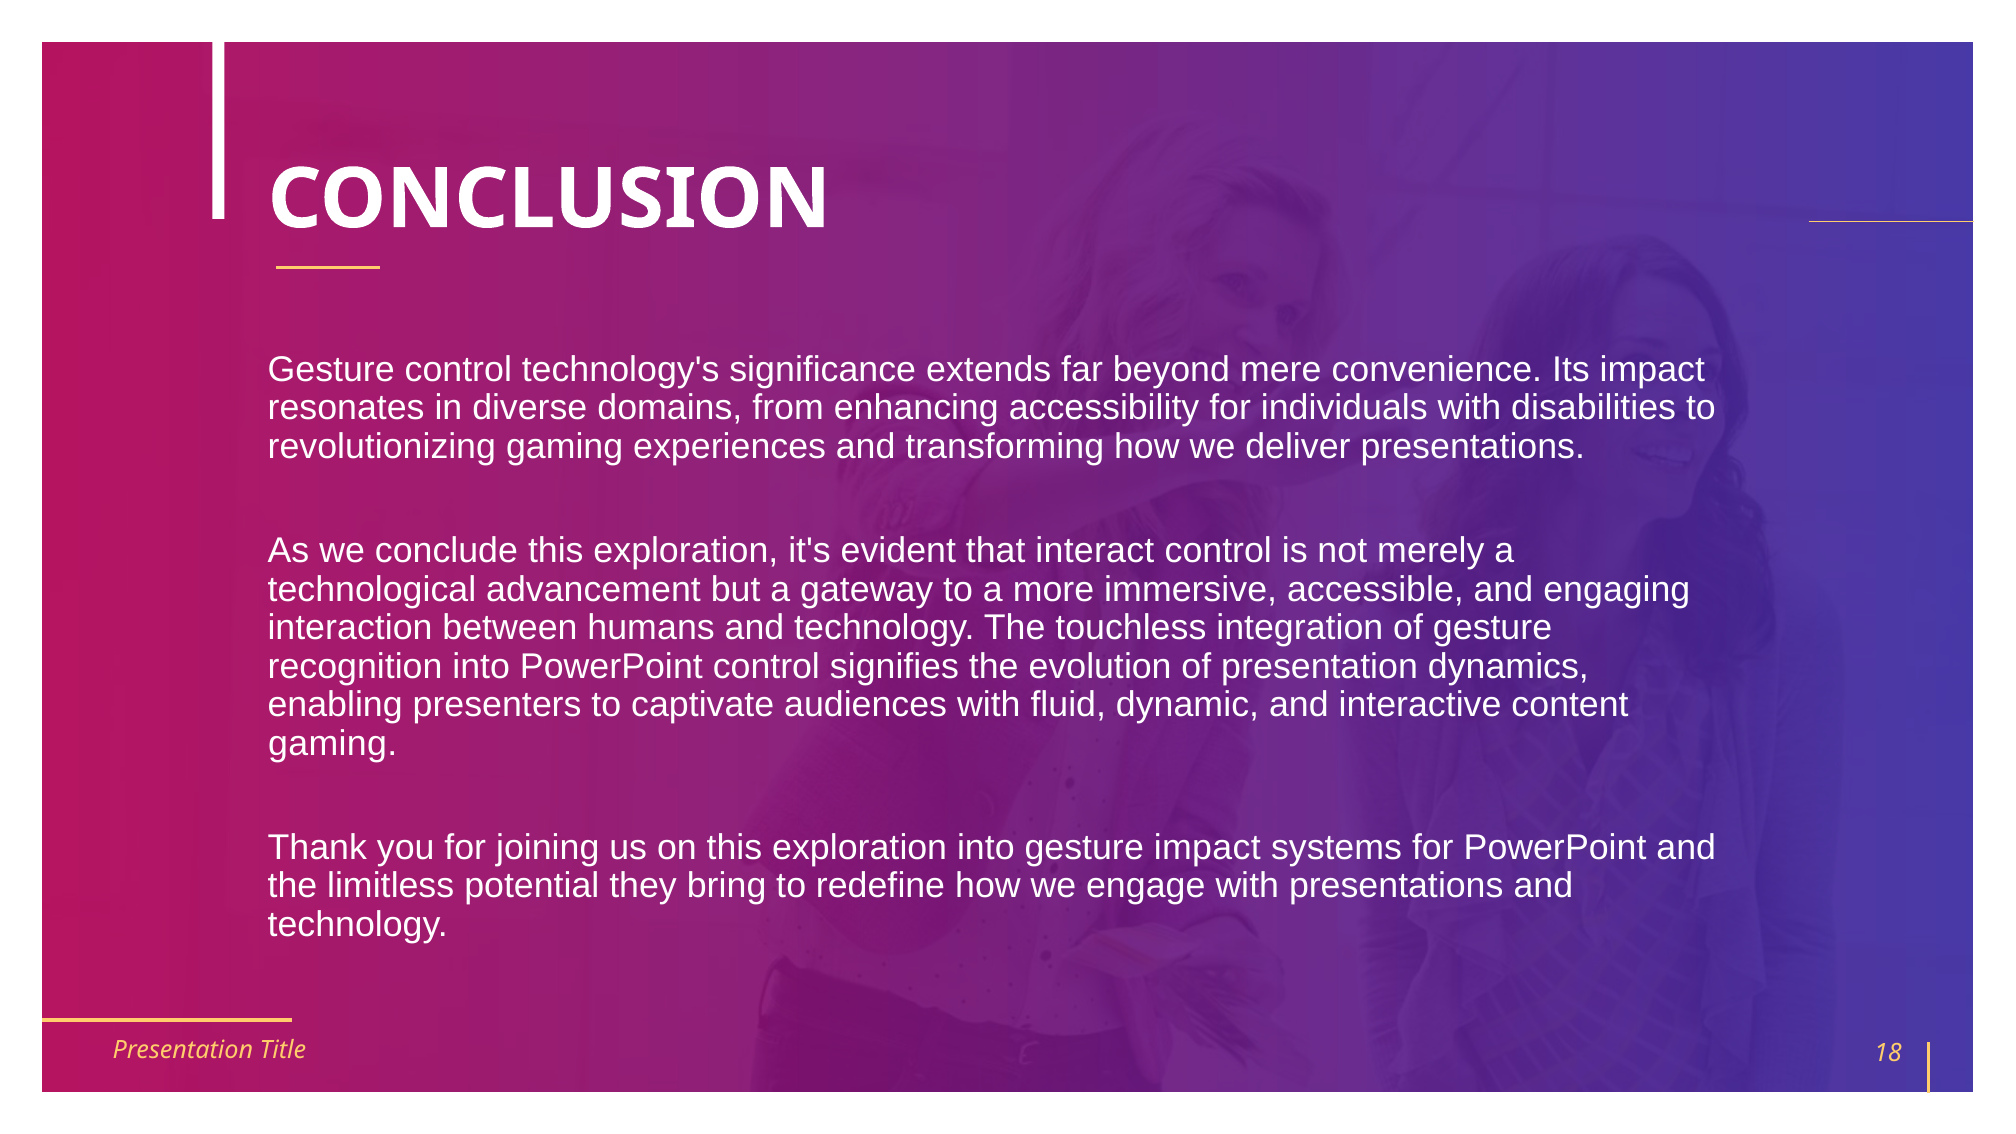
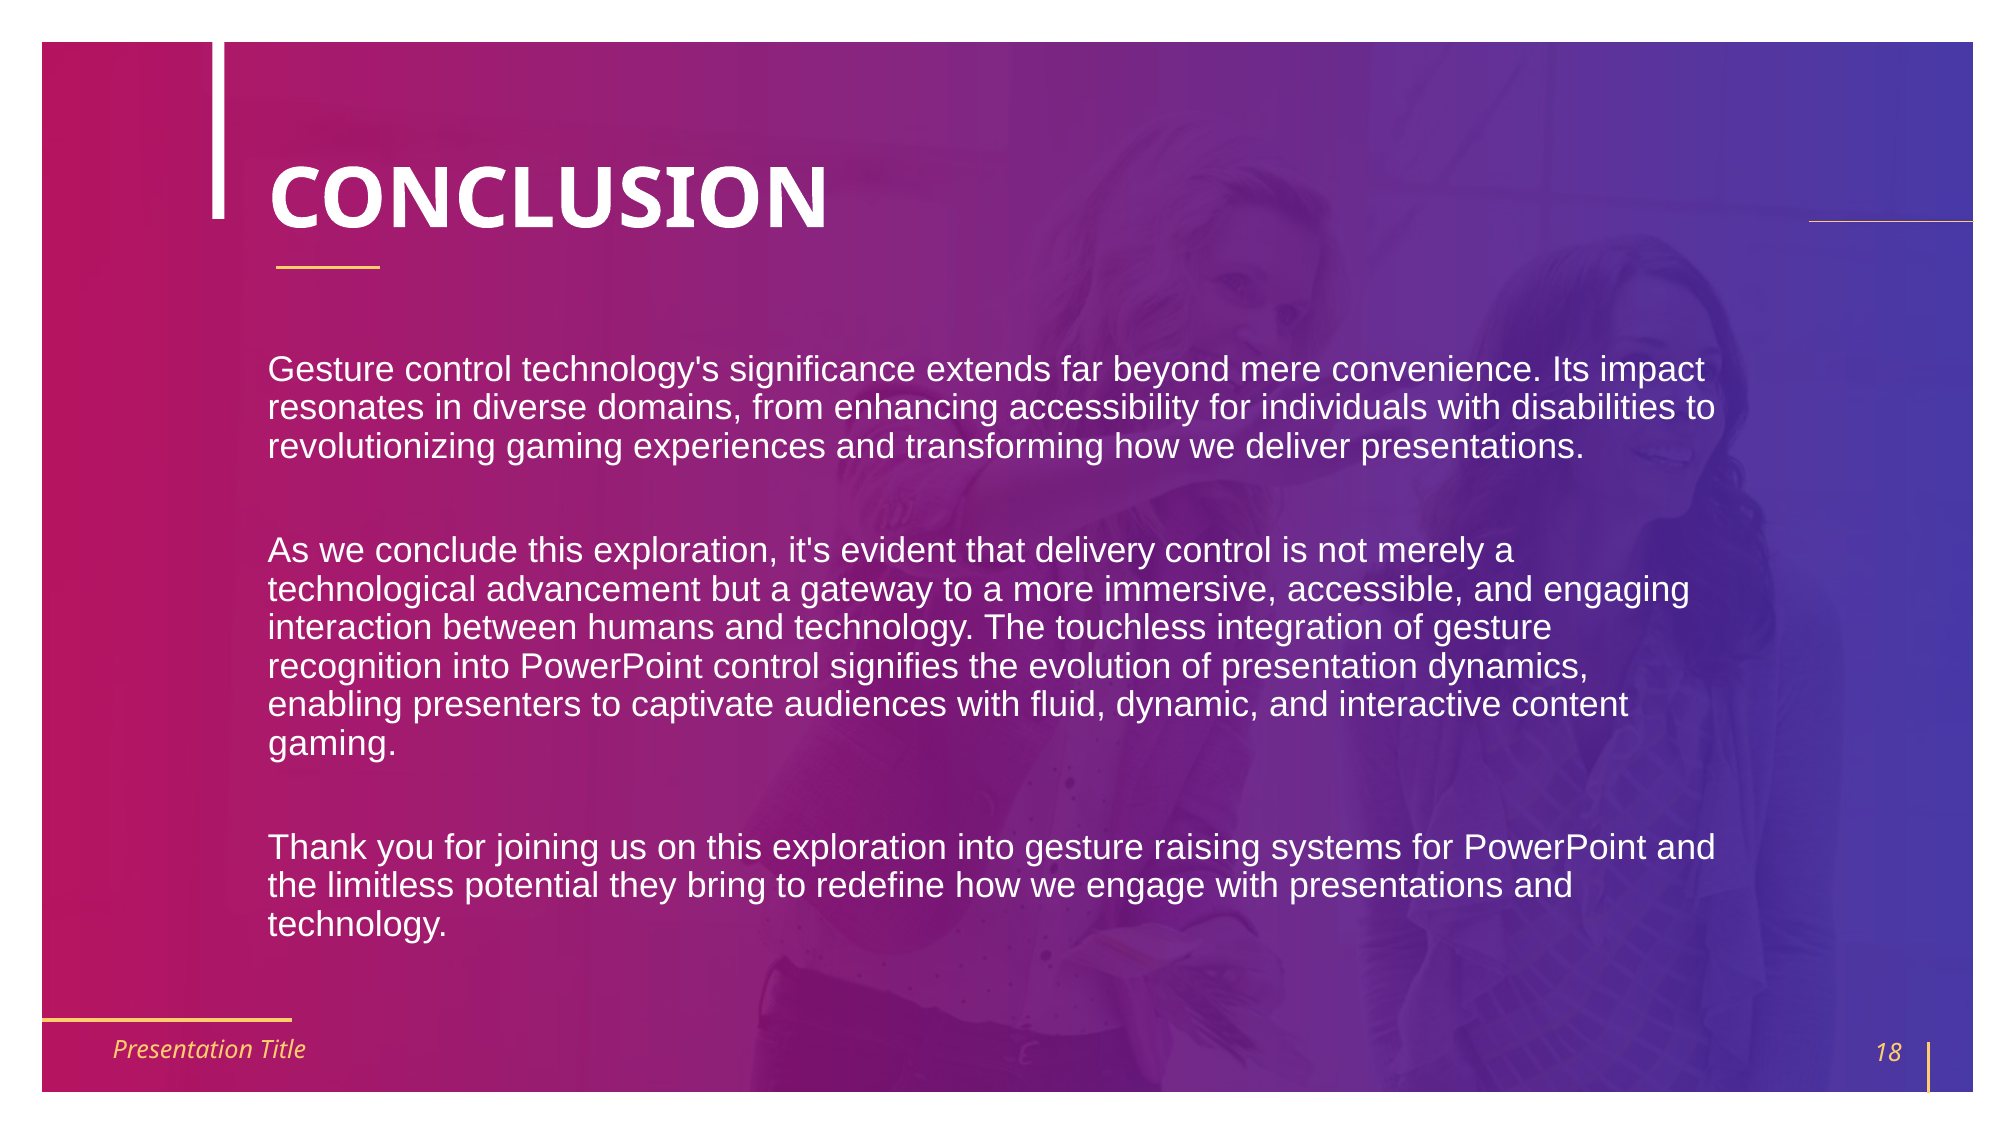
interact: interact -> delivery
gesture impact: impact -> raising
